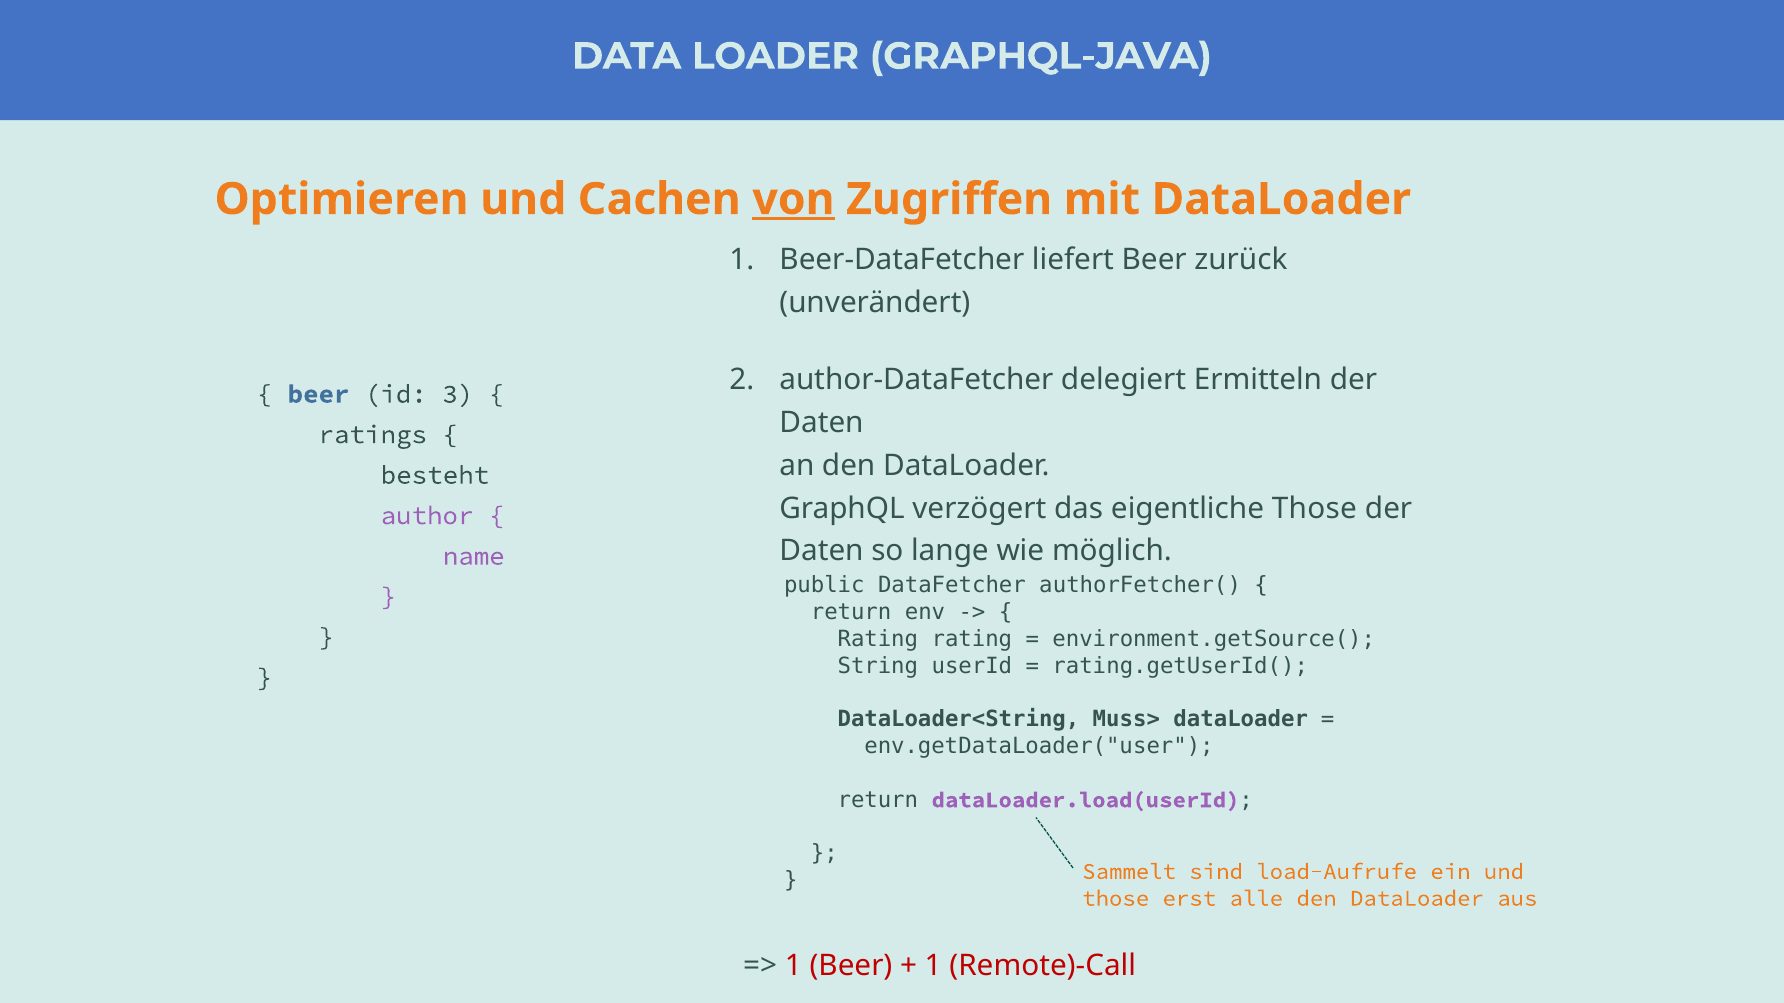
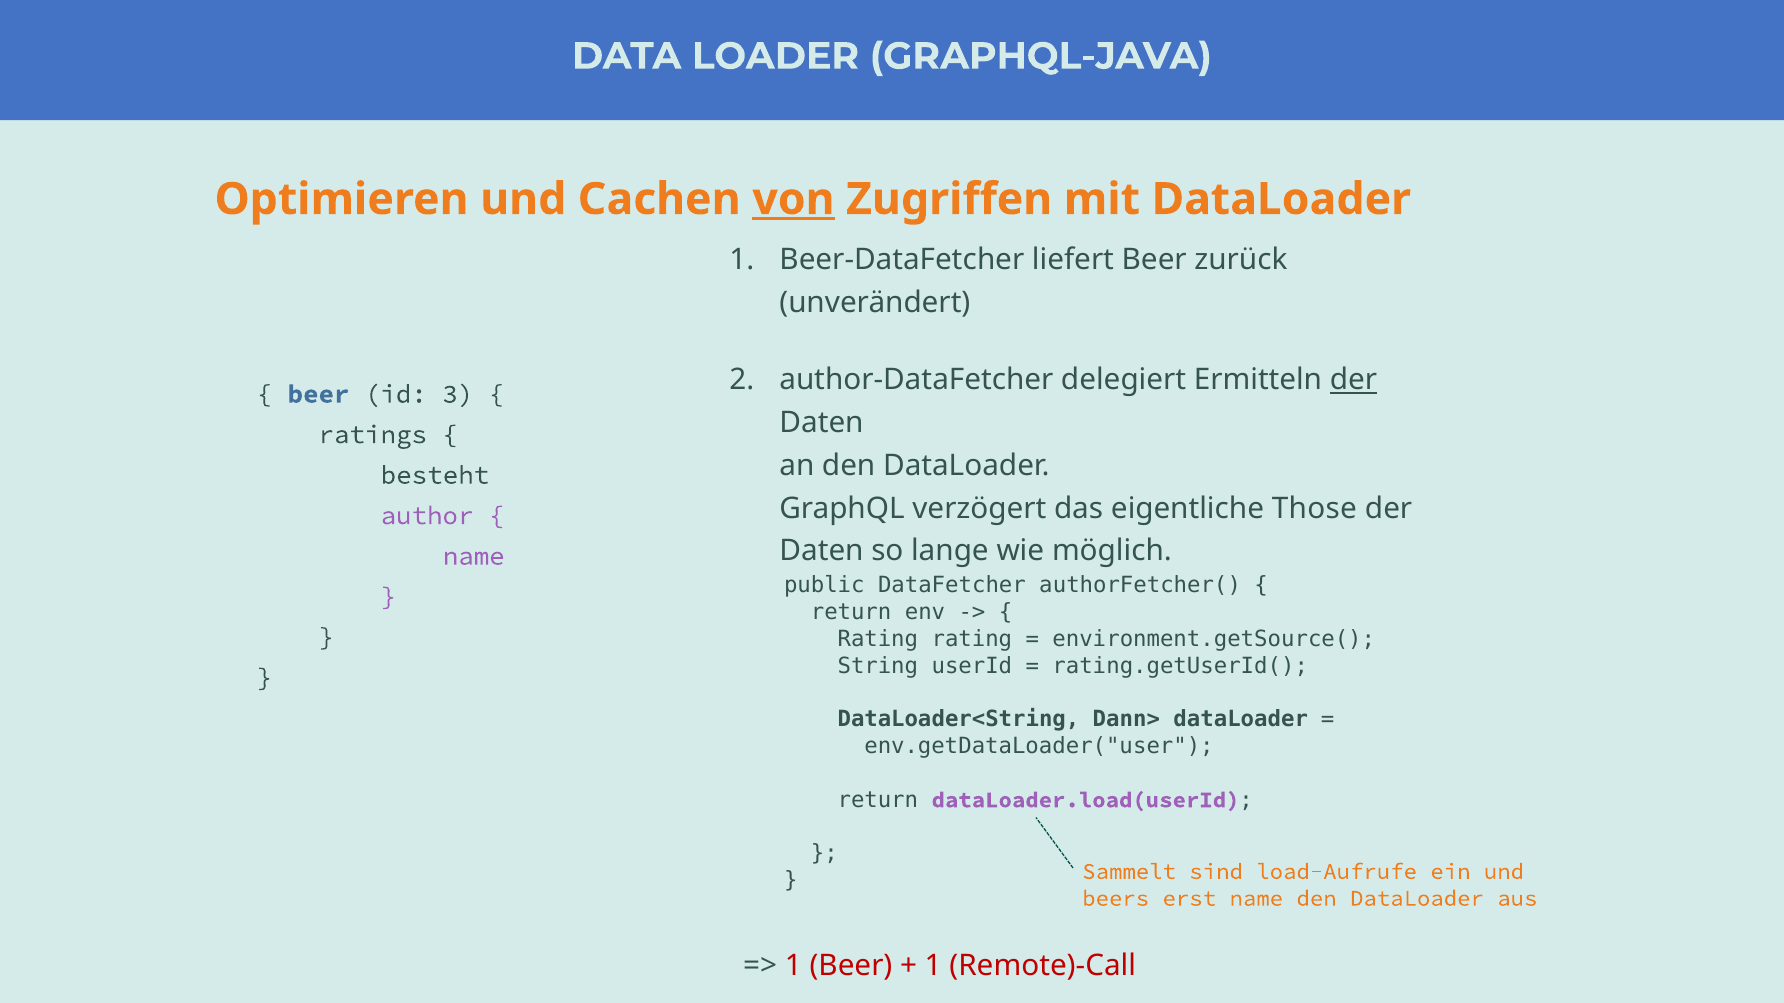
der at (1354, 380) underline: none -> present
Muss>: Muss> -> Dann>
those at (1116, 899): those -> beers
erst alle: alle -> name
